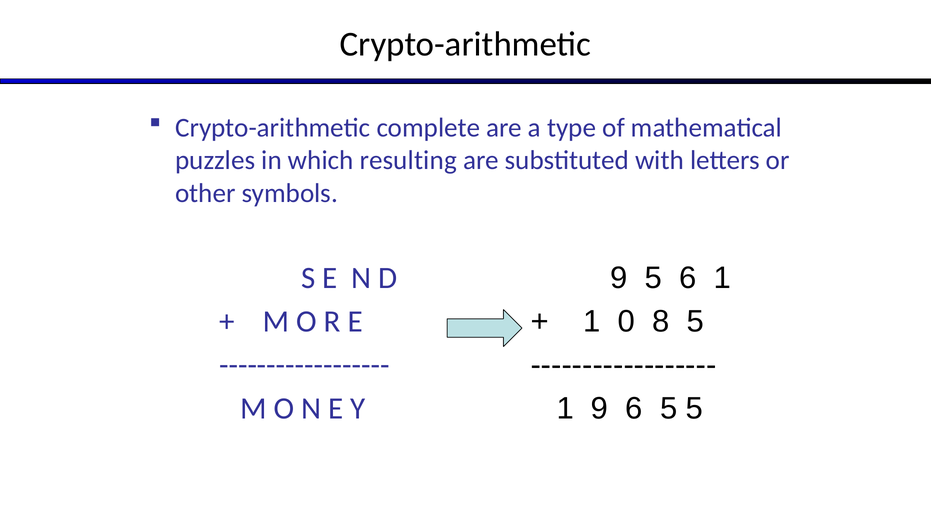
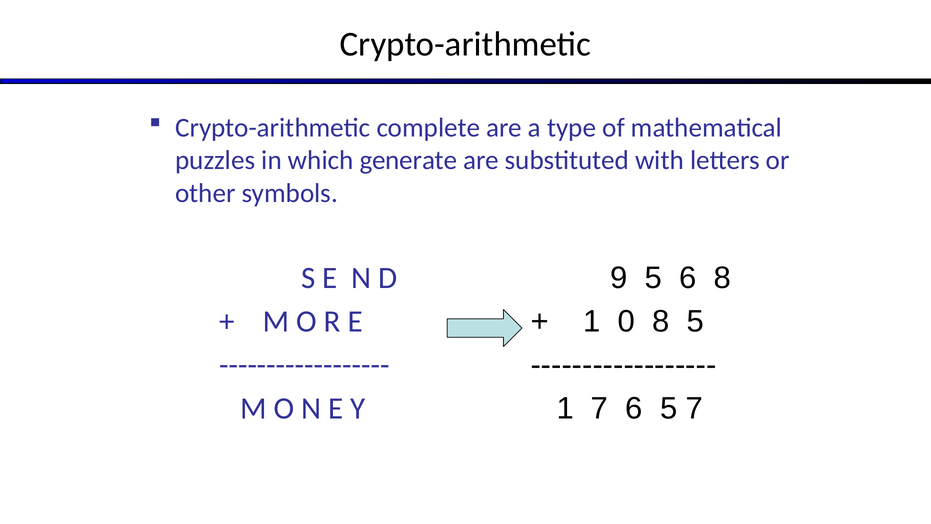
resulting: resulting -> generate
6 1: 1 -> 8
1 9: 9 -> 7
5 5: 5 -> 7
